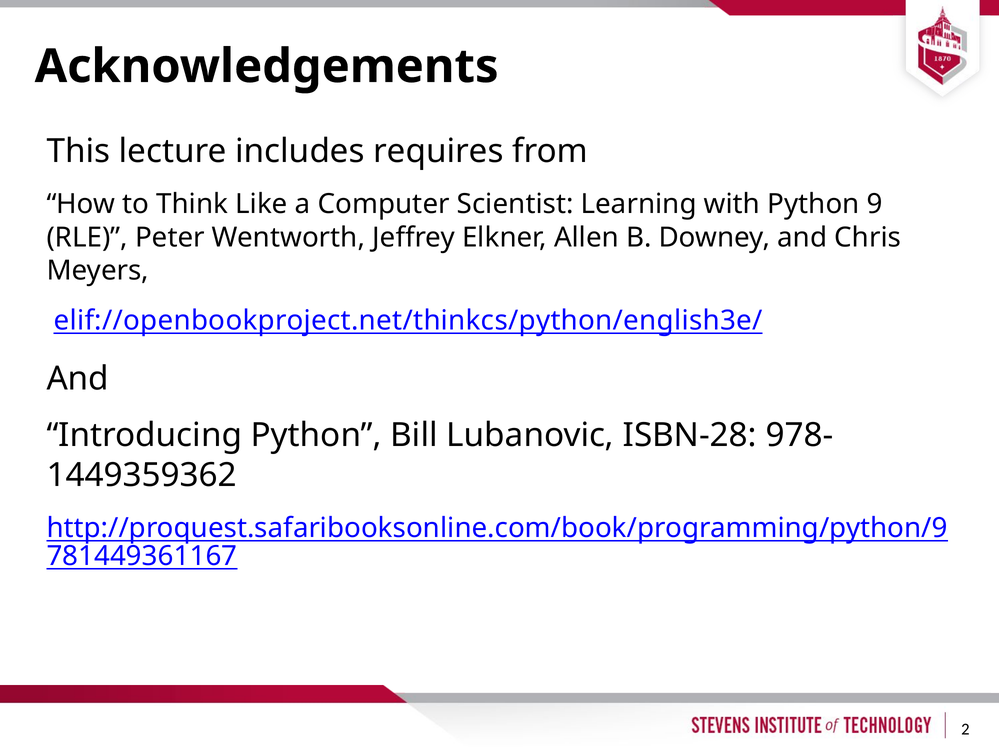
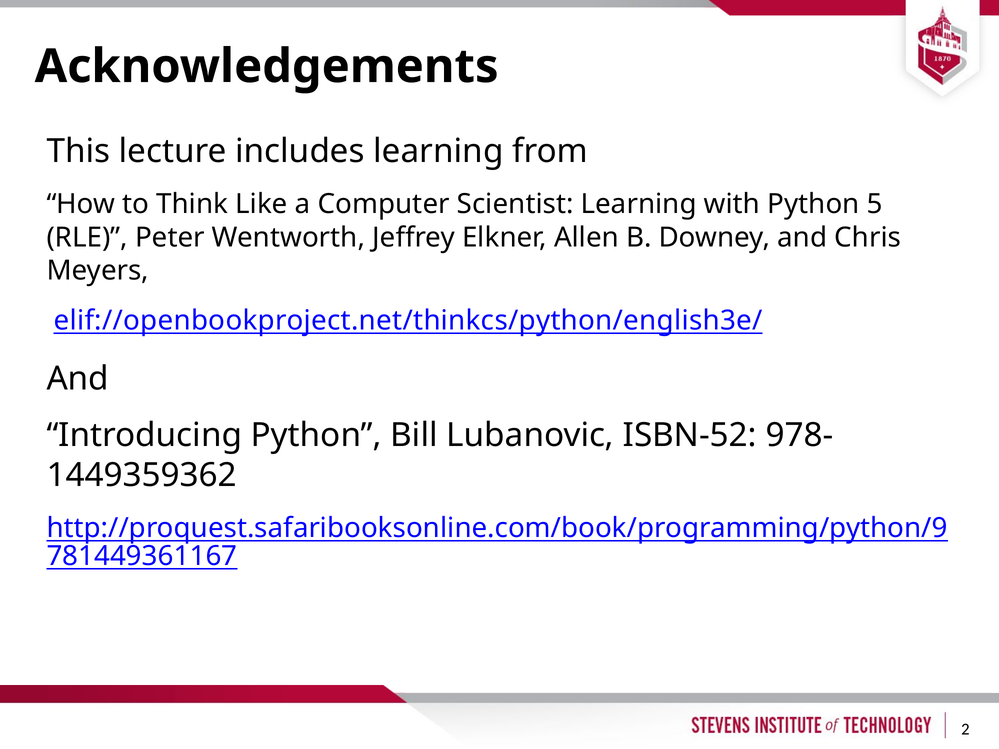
includes requires: requires -> learning
9: 9 -> 5
ISBN-28: ISBN-28 -> ISBN-52
